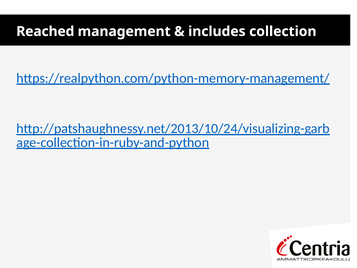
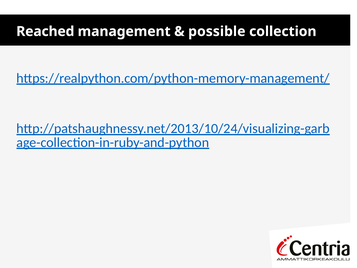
includes: includes -> possible
